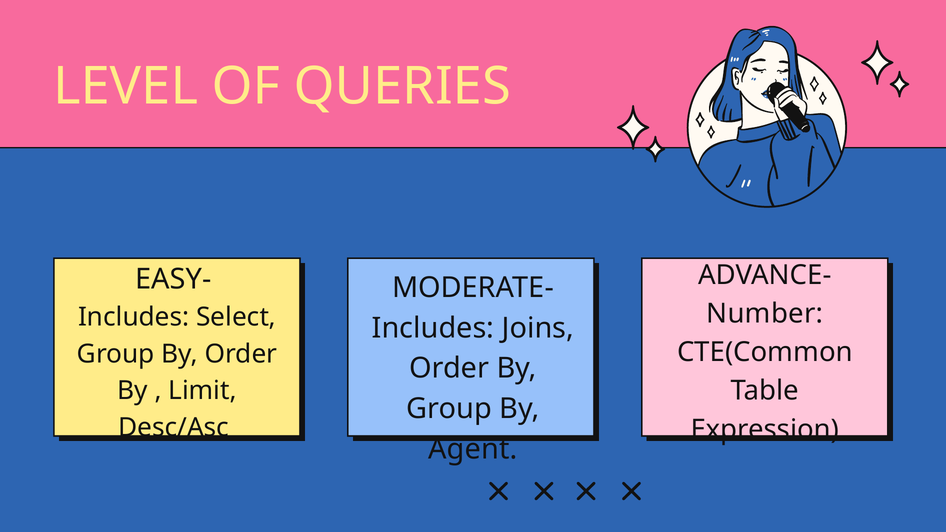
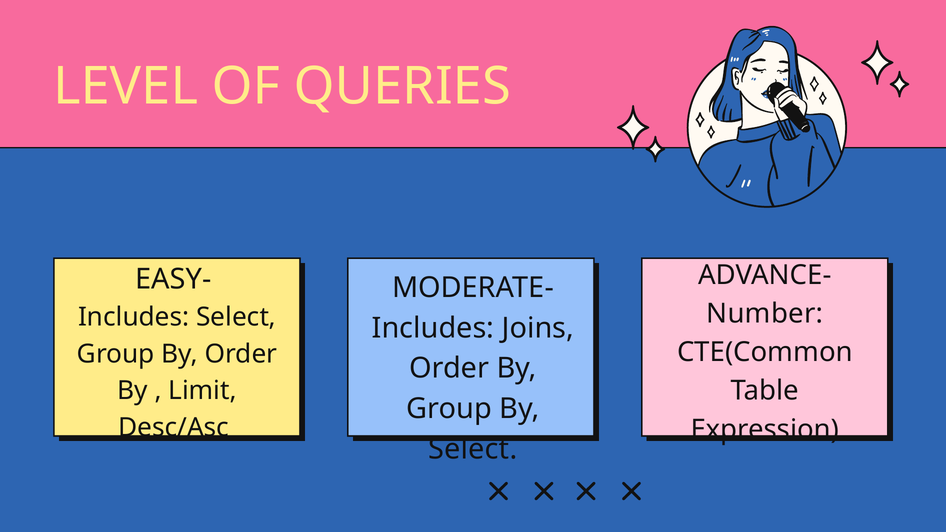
Agent at (473, 449): Agent -> Select
